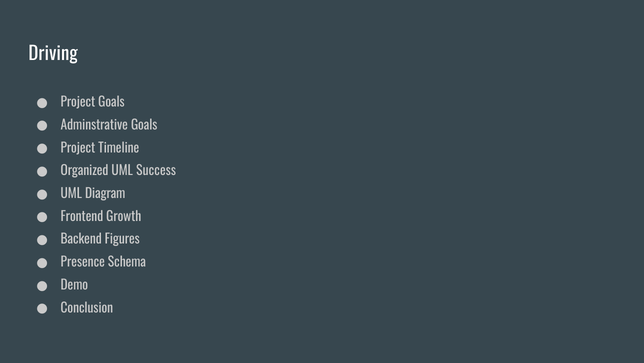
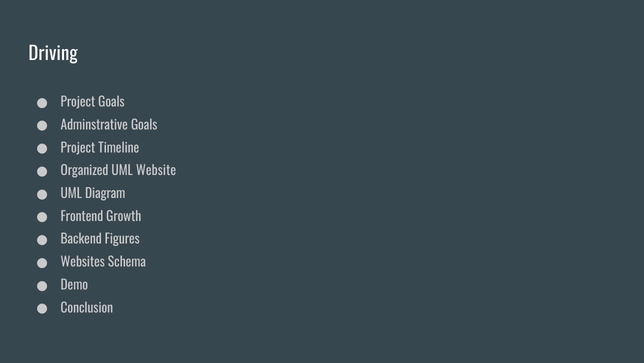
Success: Success -> Website
Presence: Presence -> Websites
